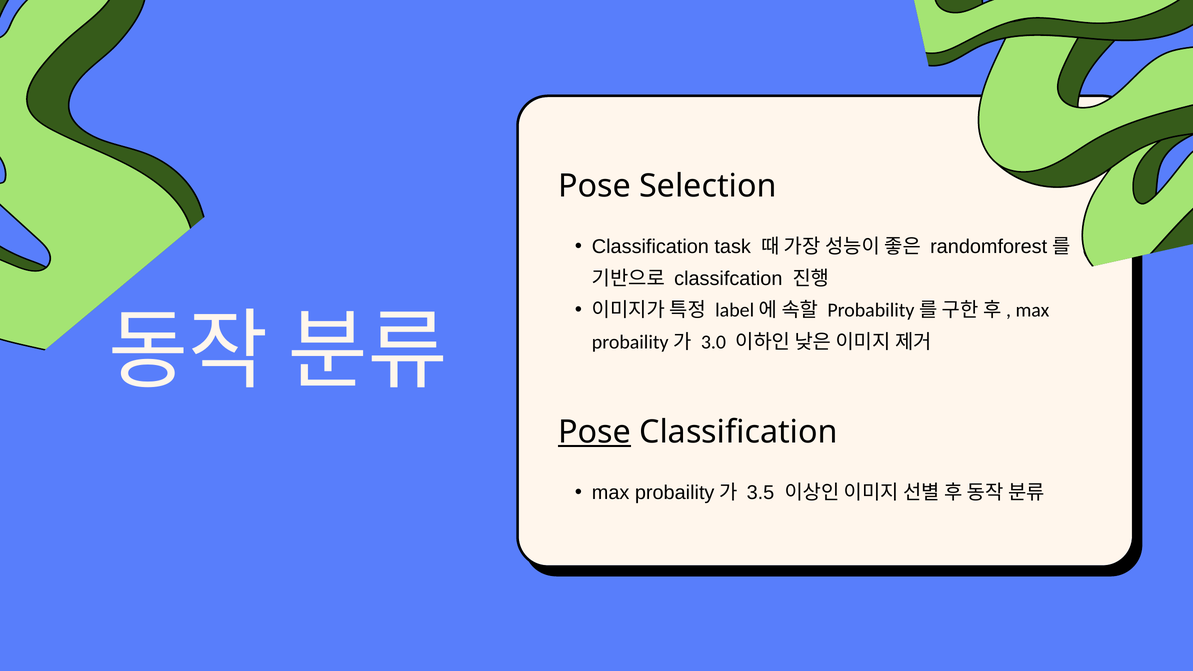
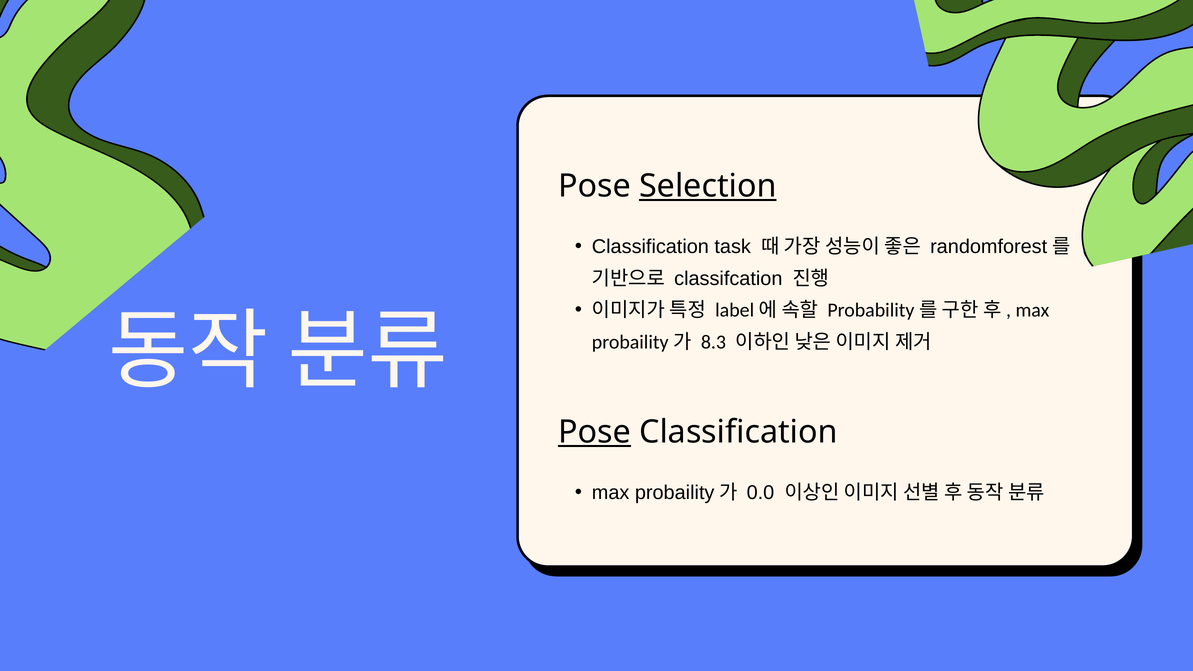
Selection underline: none -> present
3.0: 3.0 -> 8.3
3.5: 3.5 -> 0.0
